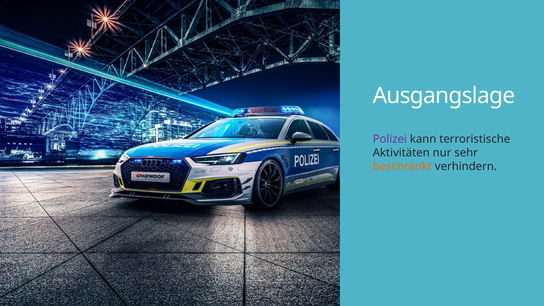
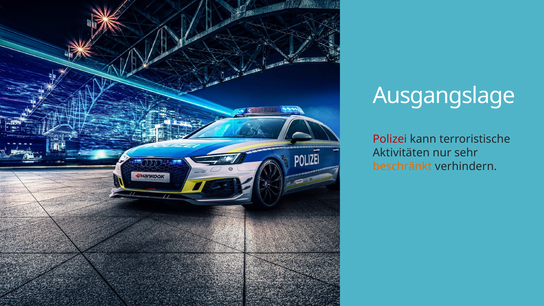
Polizei colour: purple -> red
